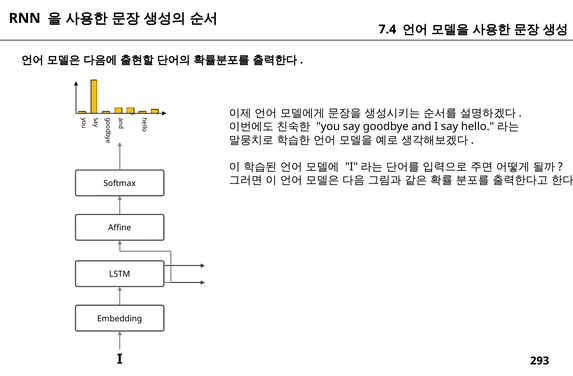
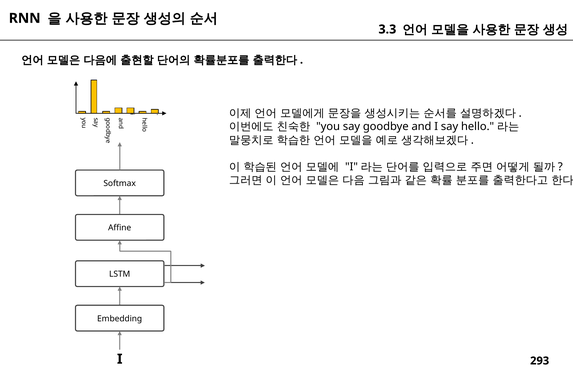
7.4: 7.4 -> 3.3
